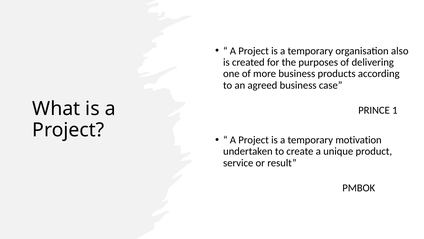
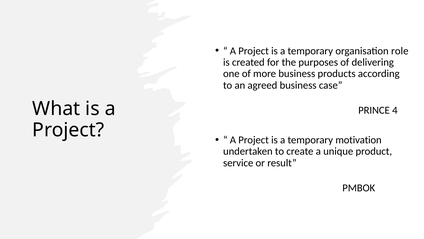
also: also -> role
1: 1 -> 4
